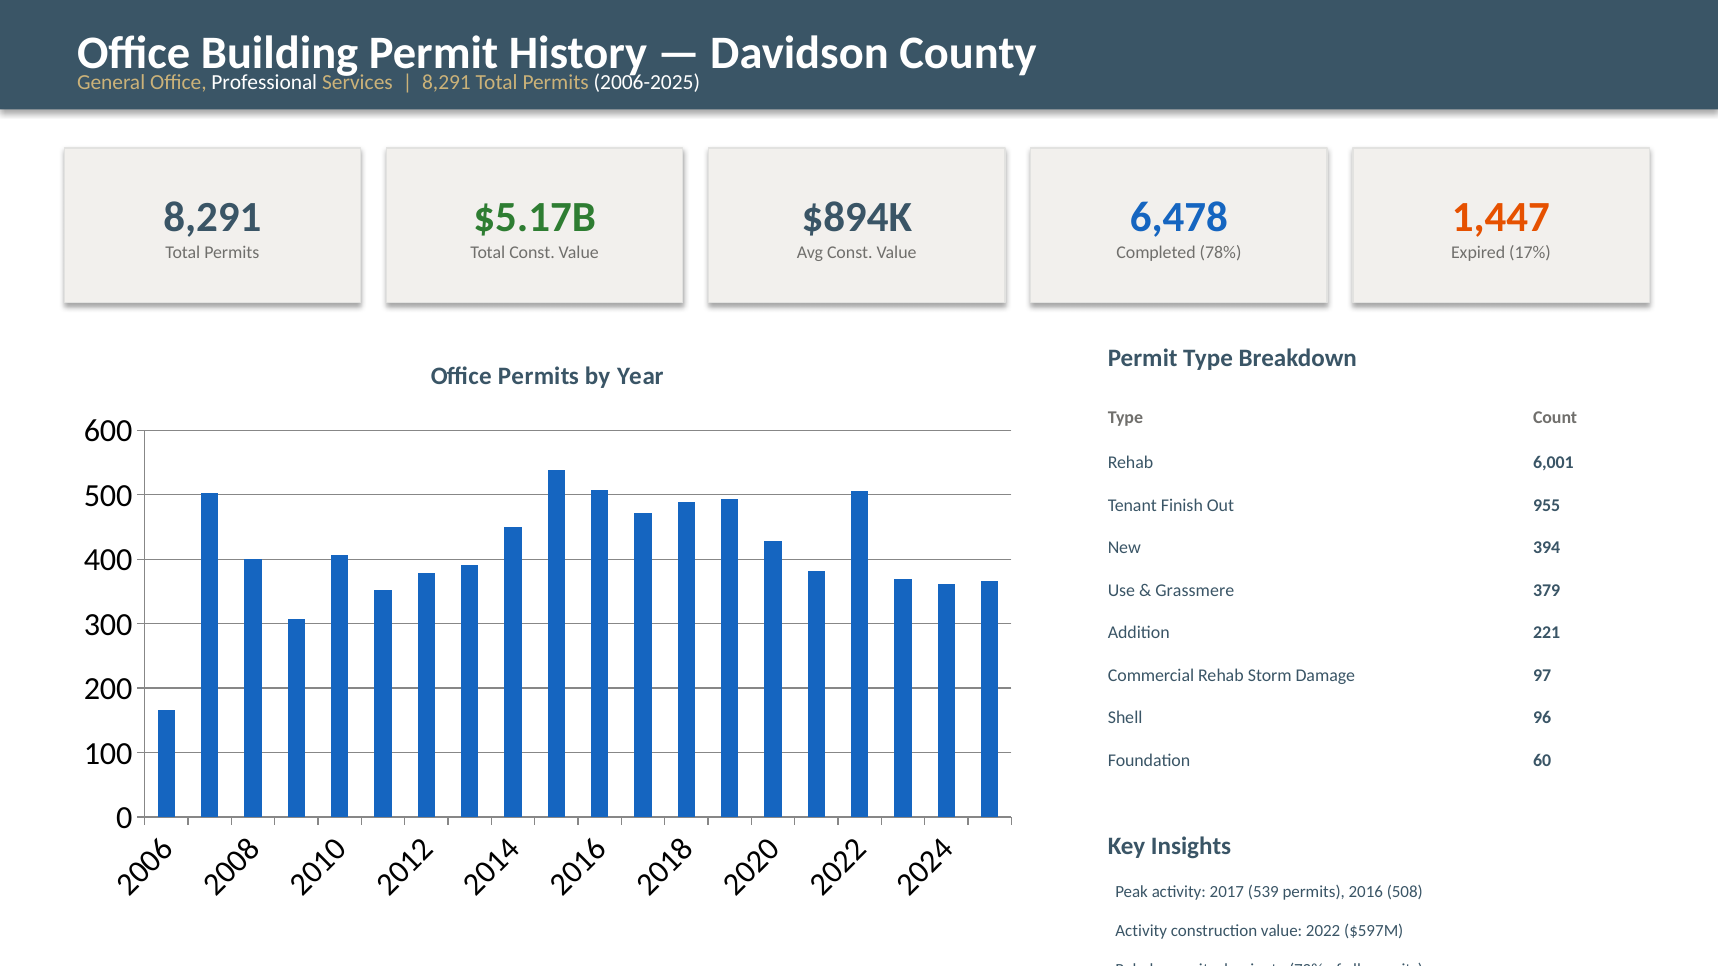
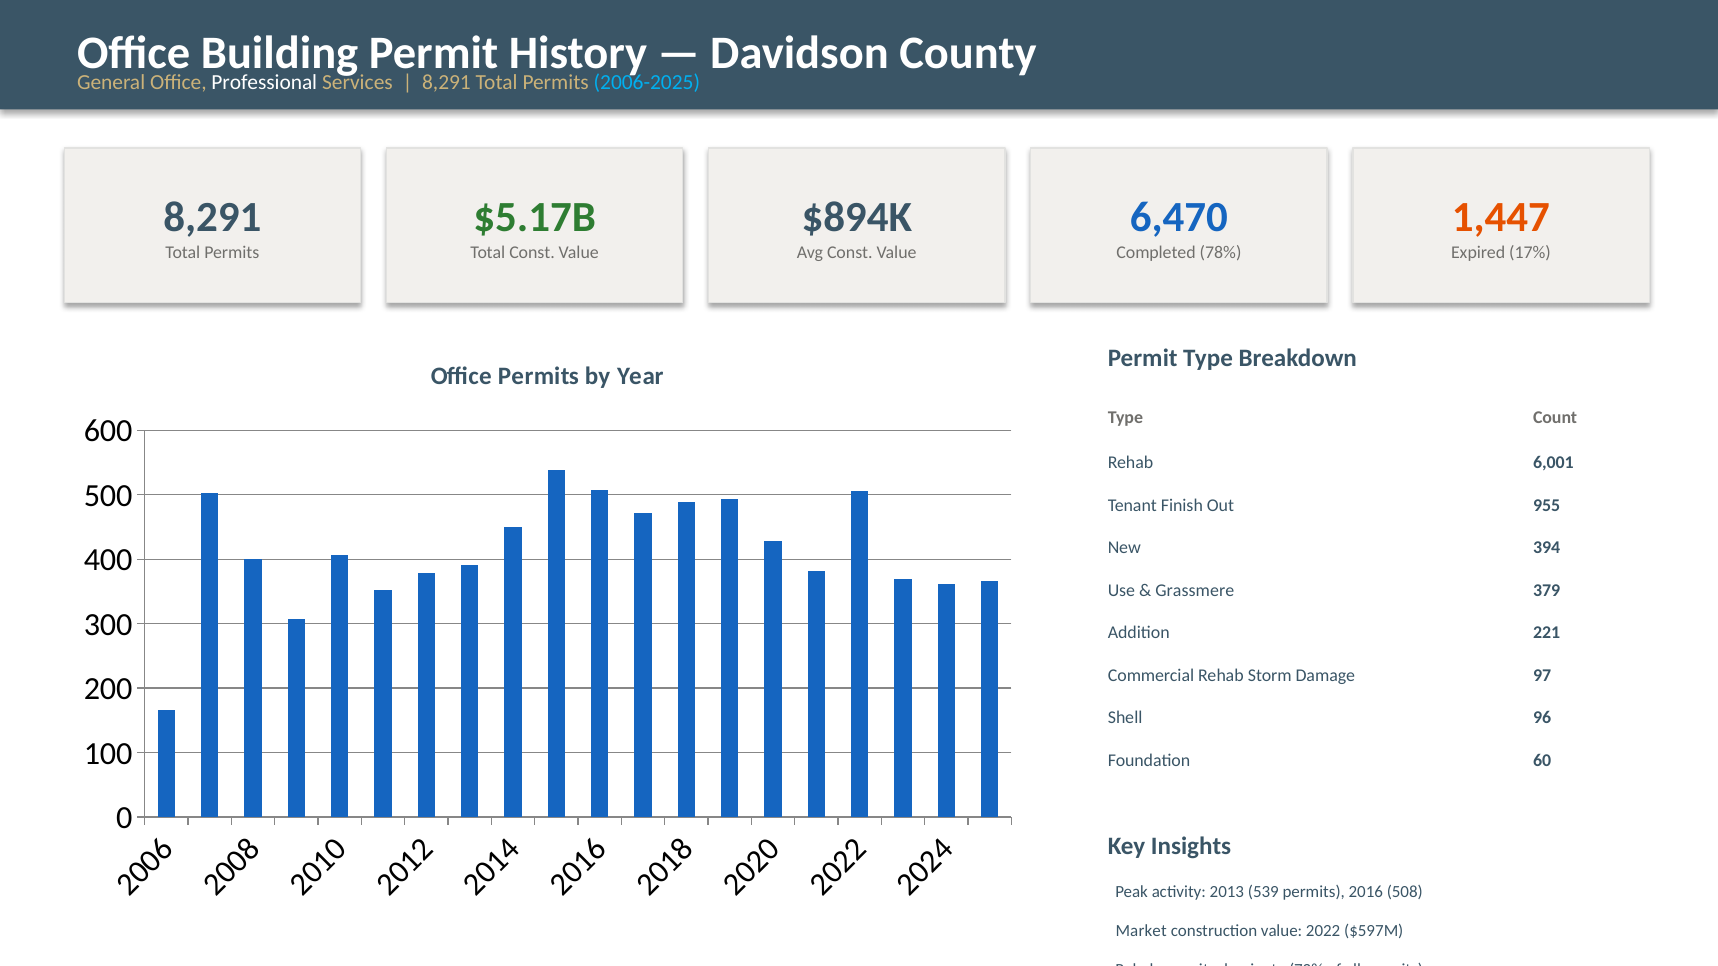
2006-2025 colour: white -> light blue
6,478: 6,478 -> 6,470
2017: 2017 -> 2013
Activity at (1141, 931): Activity -> Market
